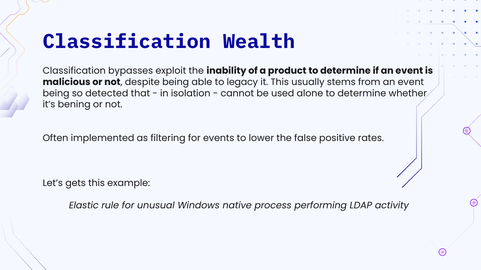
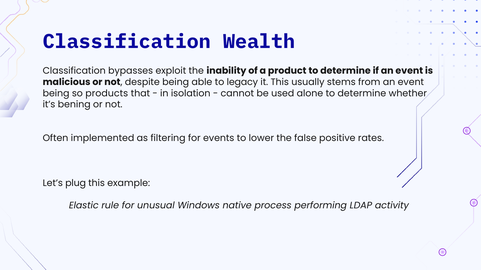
detected: detected -> products
gets: gets -> plug
